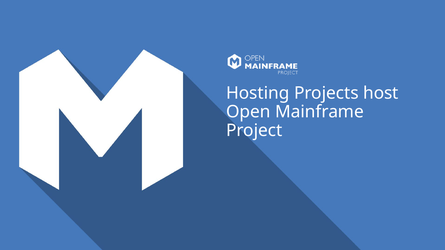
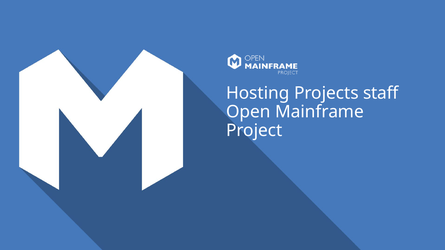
host: host -> staff
